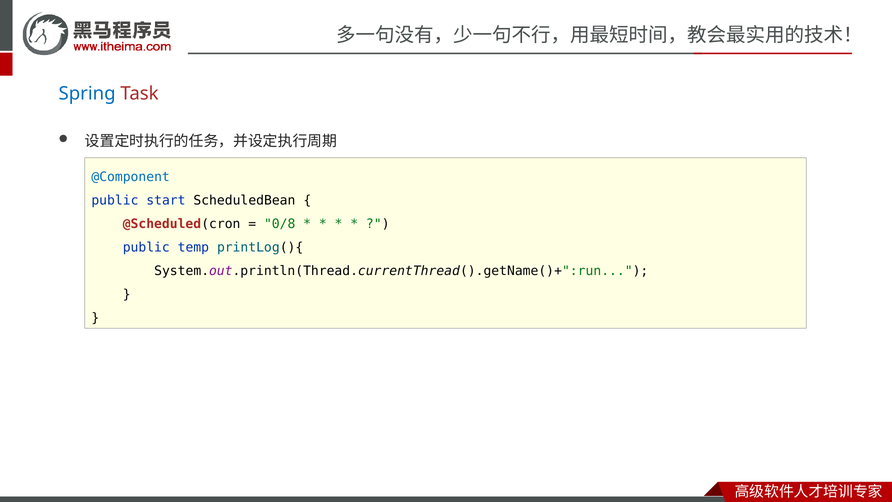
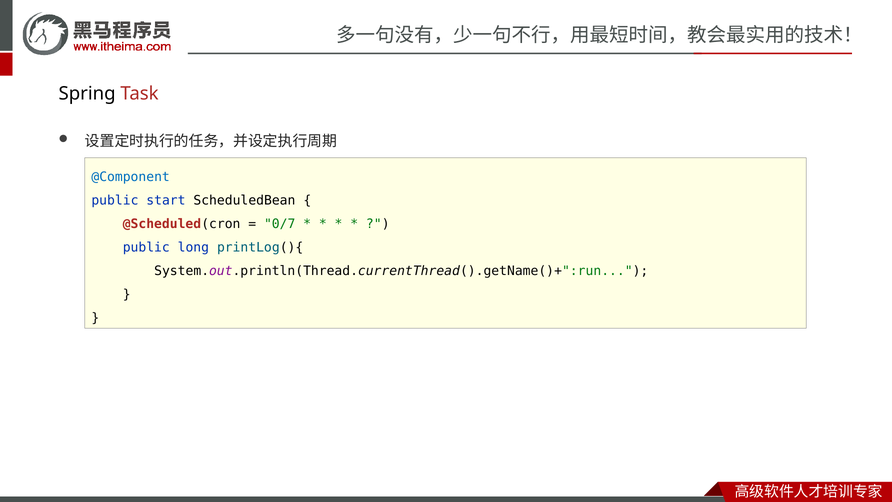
Spring colour: blue -> black
0/8: 0/8 -> 0/7
temp: temp -> long
